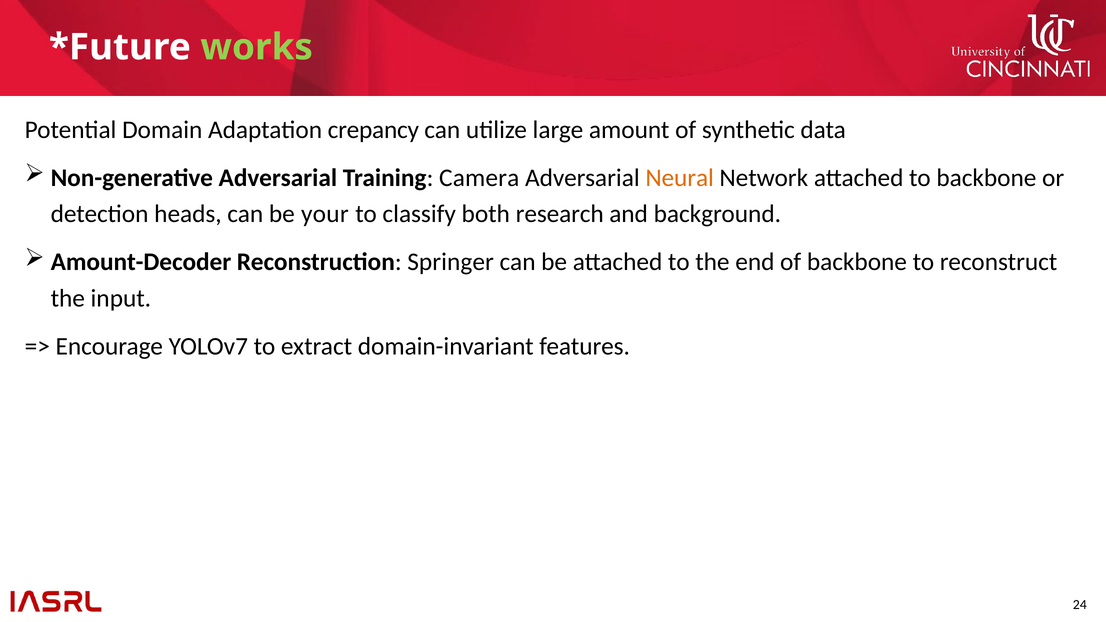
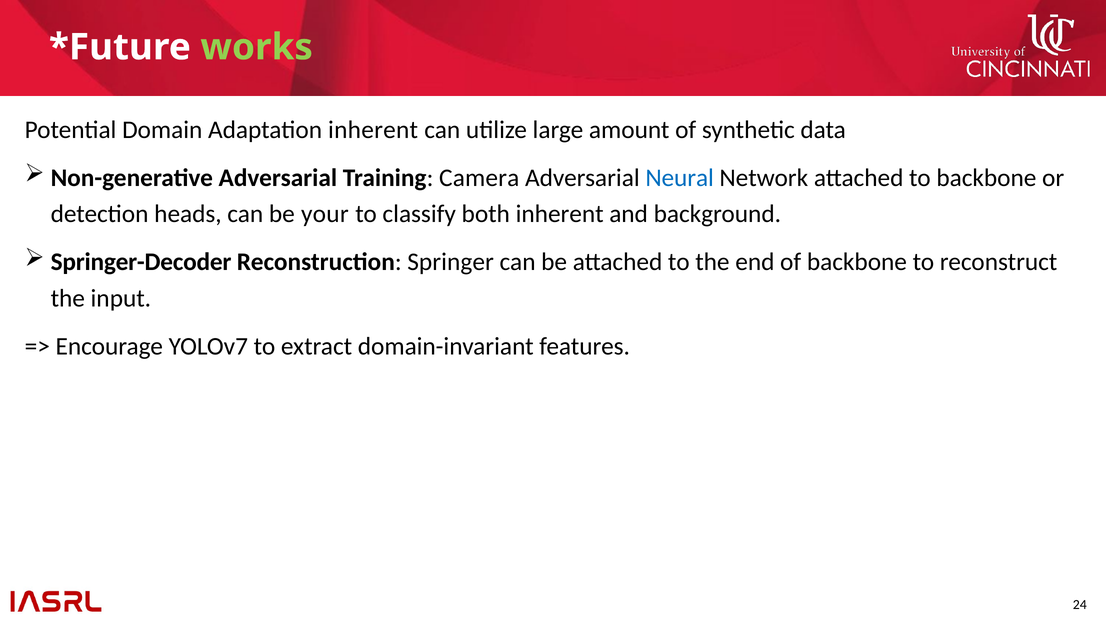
Adaptation crepancy: crepancy -> inherent
Neural colour: orange -> blue
both research: research -> inherent
Amount-Decoder: Amount-Decoder -> Springer-Decoder
